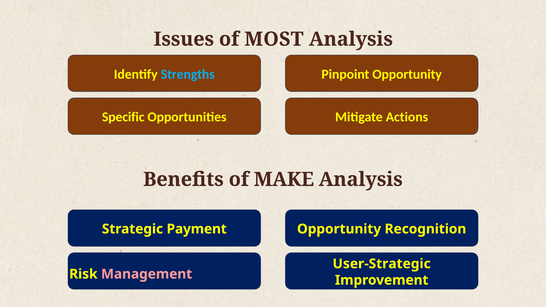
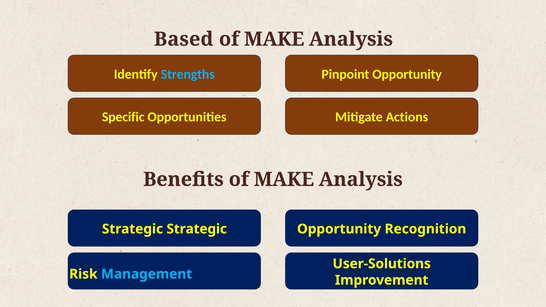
Issues: Issues -> Based
MOST at (274, 39): MOST -> MAKE
Strategic Payment: Payment -> Strategic
User-Strategic: User-Strategic -> User-Solutions
Management colour: pink -> light blue
